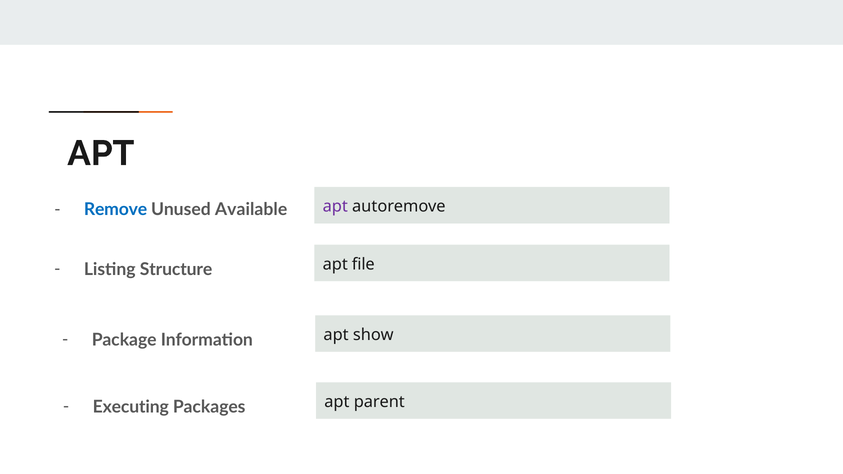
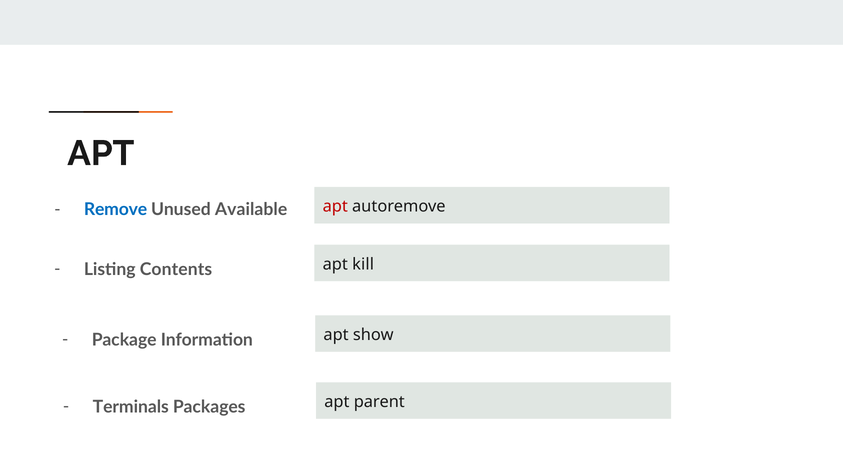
apt at (335, 206) colour: purple -> red
file: file -> kill
Structure: Structure -> Contents
Executing: Executing -> Terminals
